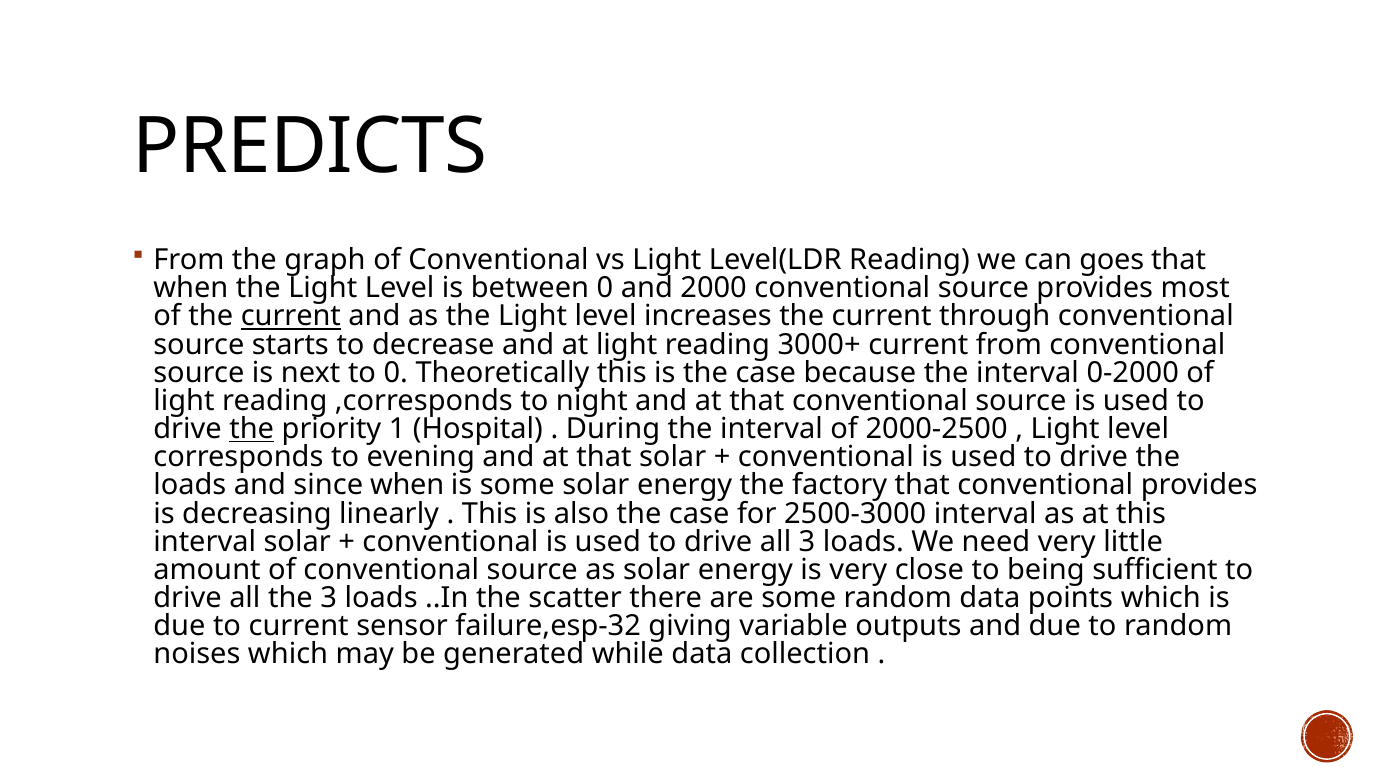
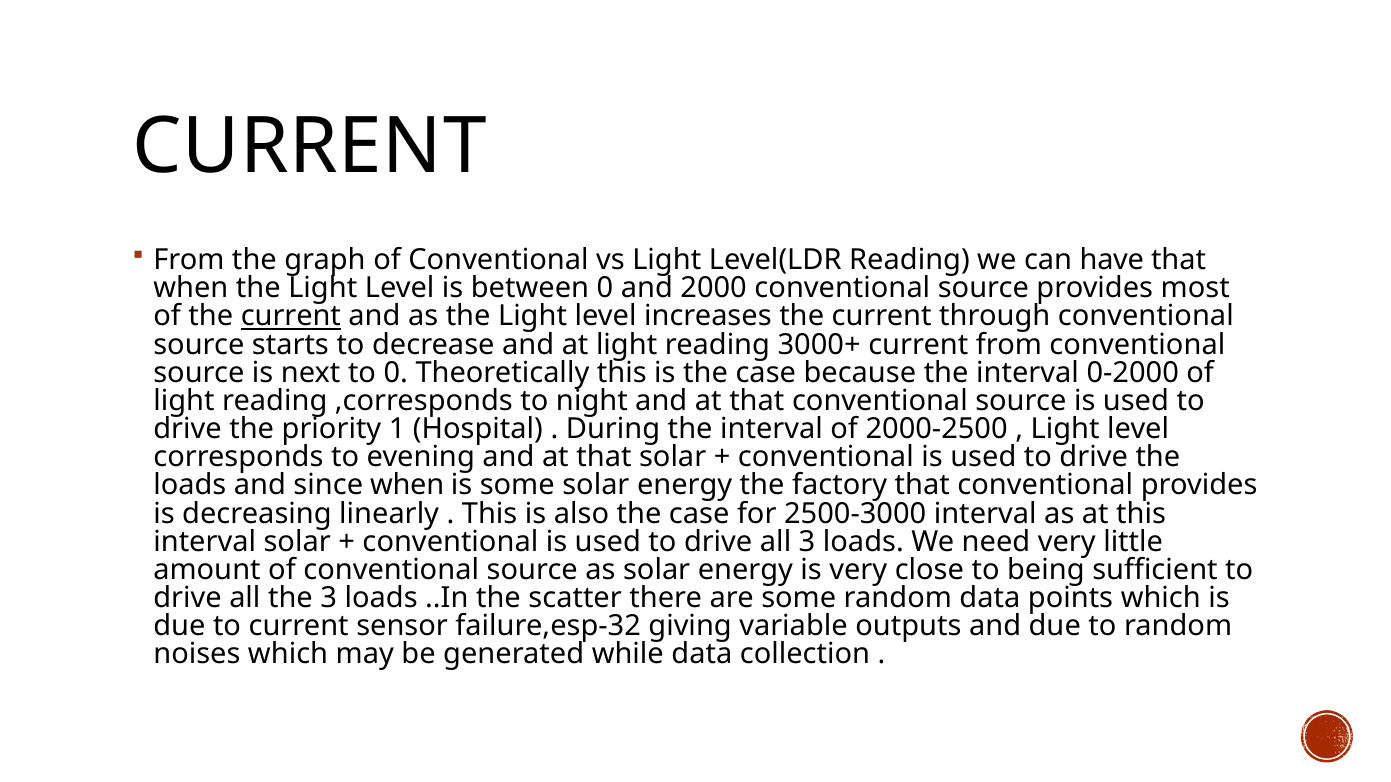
PREDICTS at (310, 147): PREDICTS -> CURRENT
goes: goes -> have
the at (252, 429) underline: present -> none
